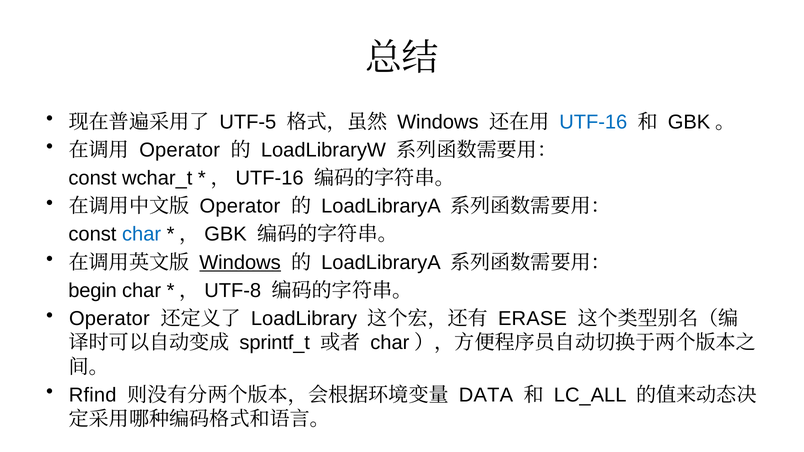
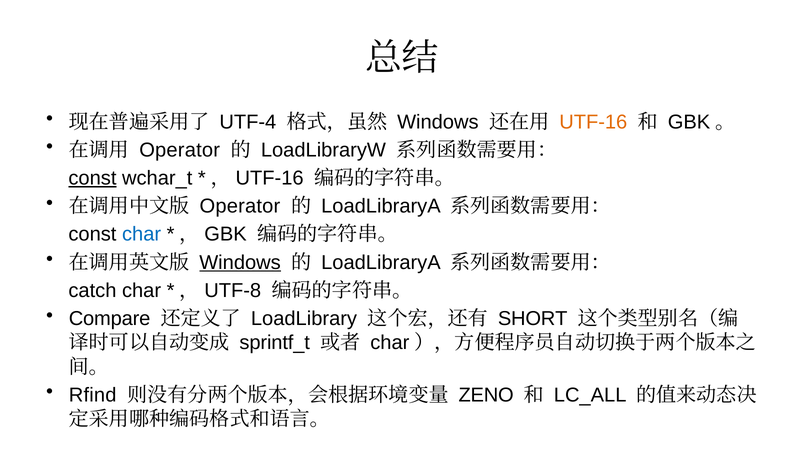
UTF-5: UTF-5 -> UTF-4
UTF-16 colour: blue -> orange
const at (92, 178) underline: none -> present
begin: begin -> catch
Operator at (109, 319): Operator -> Compare
ERASE: ERASE -> SHORT
DATA: DATA -> ZENO
